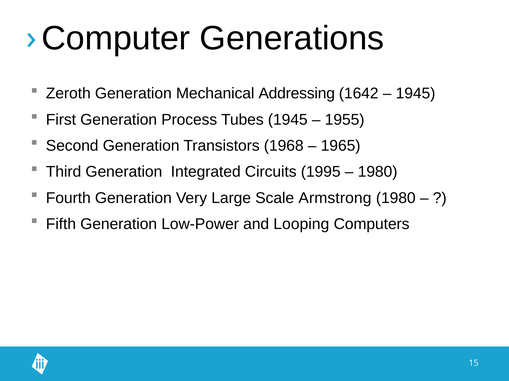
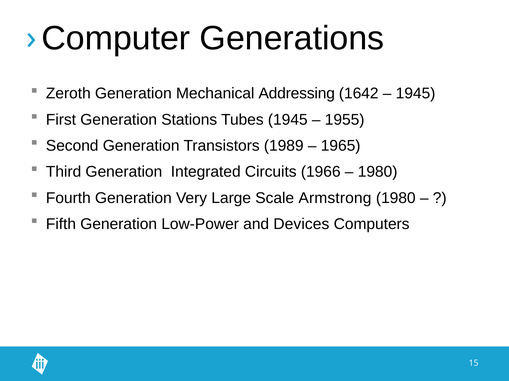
Process: Process -> Stations
1968: 1968 -> 1989
1995: 1995 -> 1966
Looping: Looping -> Devices
